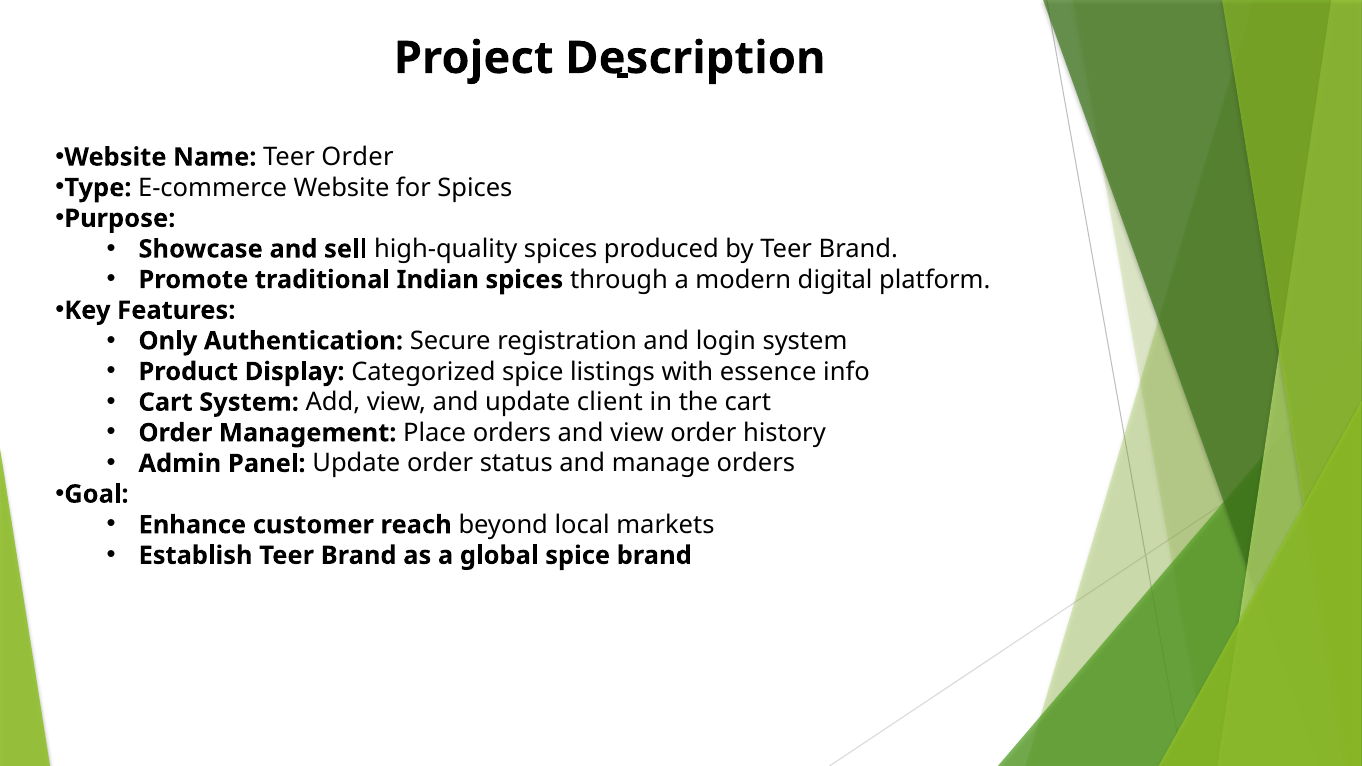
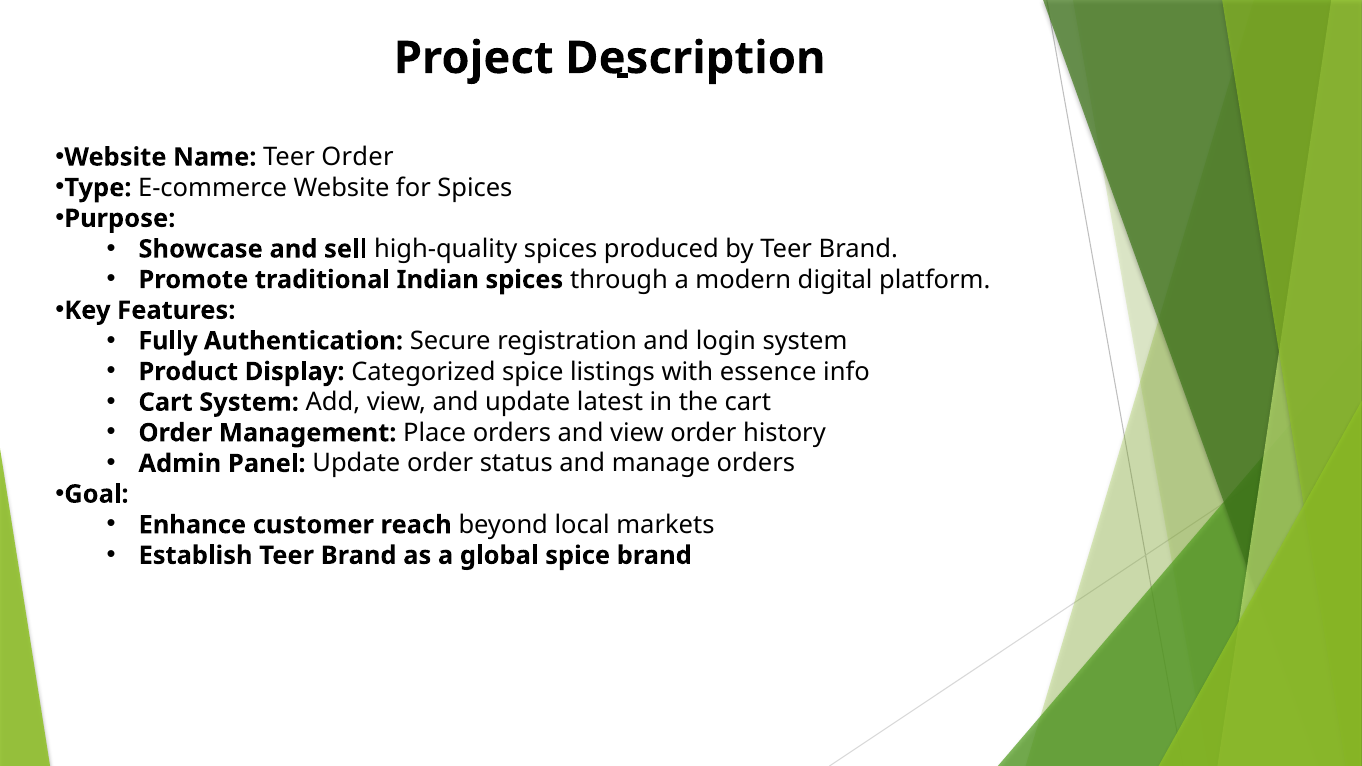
Only: Only -> Fully
client: client -> latest
